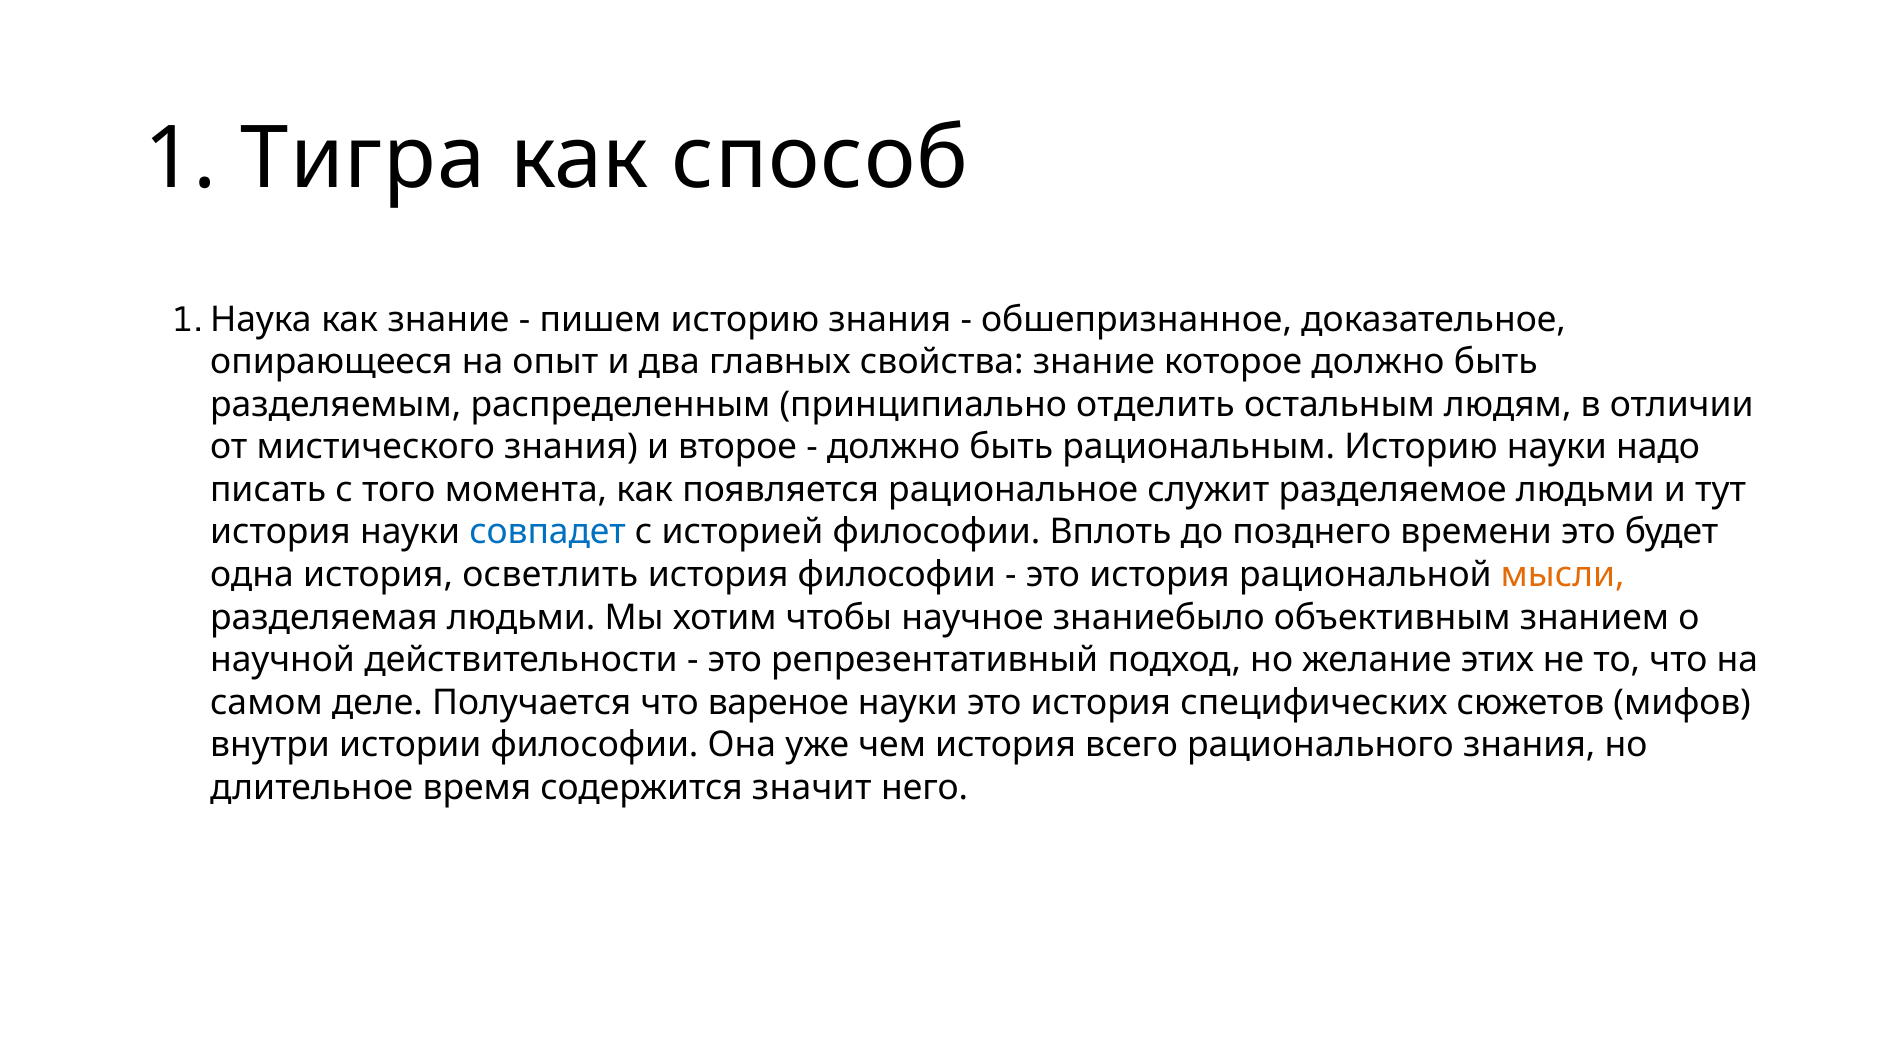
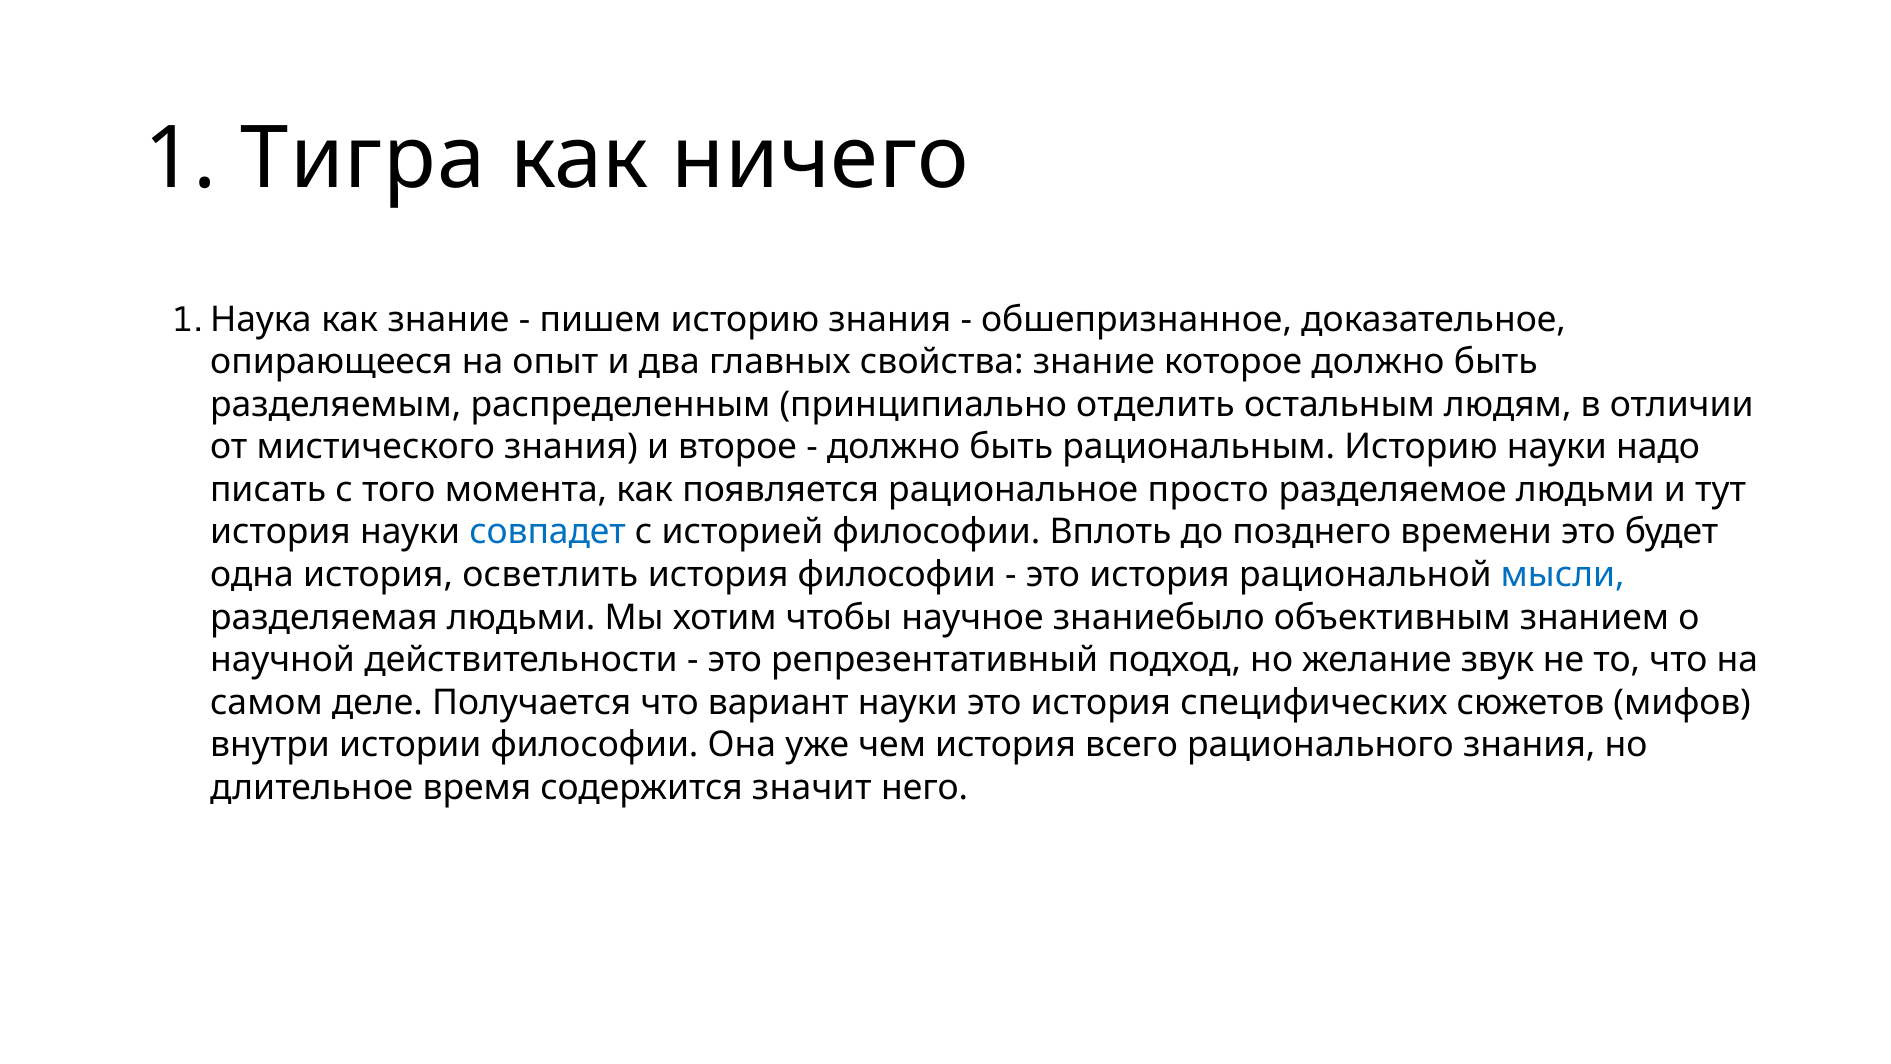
способ: способ -> ничего
служит: служит -> просто
мысли colour: orange -> blue
этих: этих -> звук
вареное: вареное -> вариант
